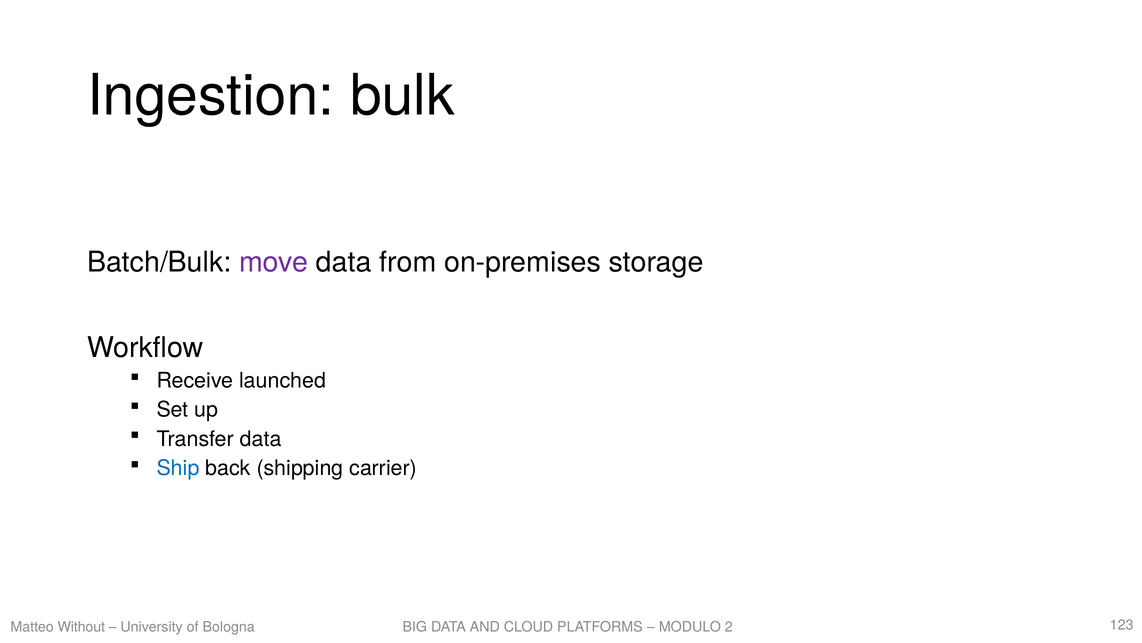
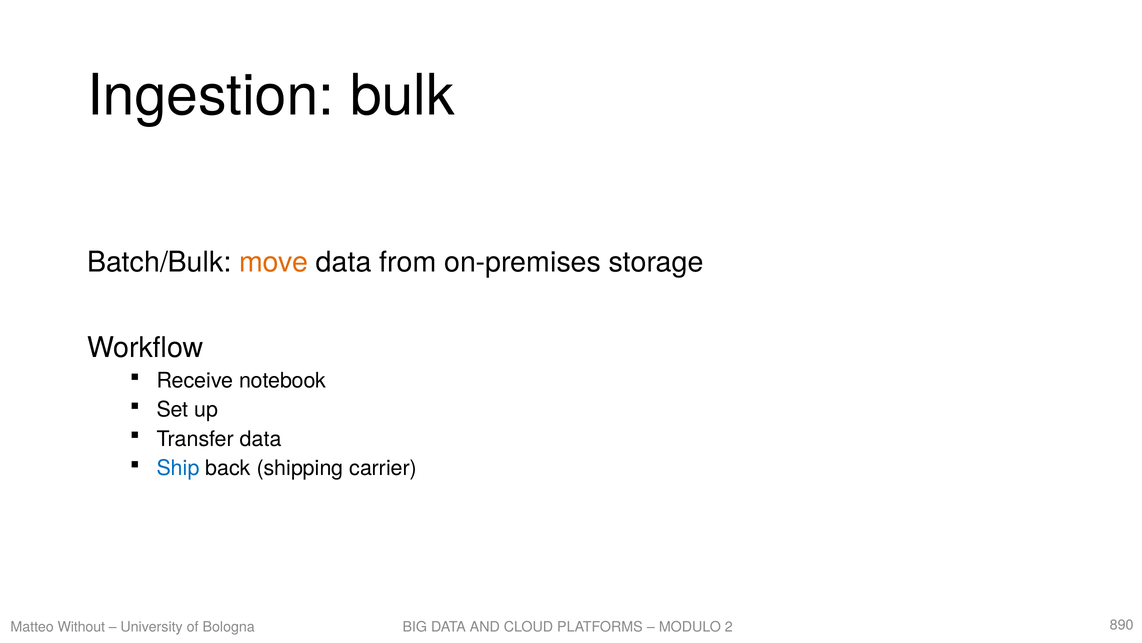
move colour: purple -> orange
launched: launched -> notebook
123: 123 -> 890
